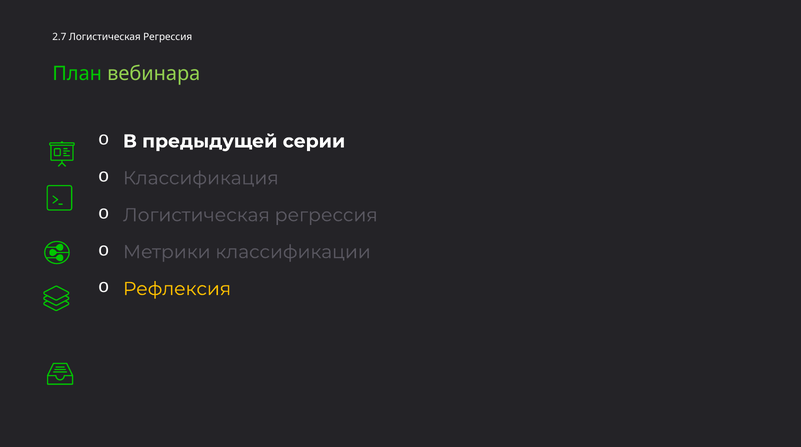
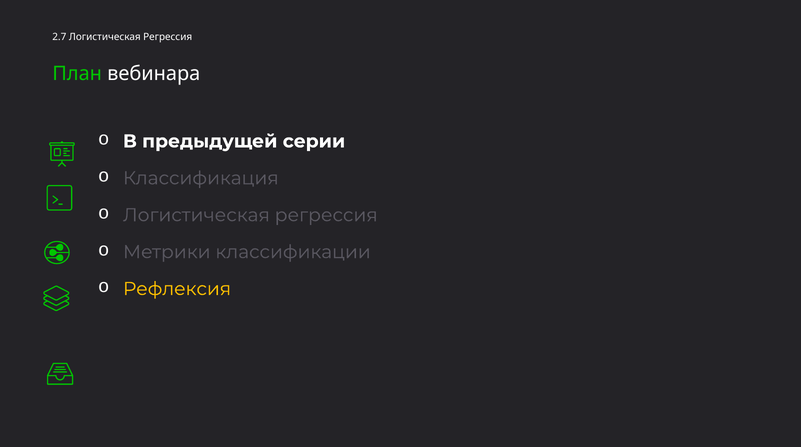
вебинара colour: light green -> white
